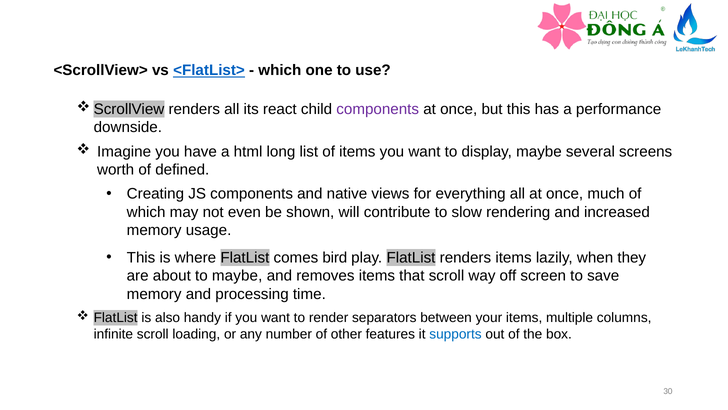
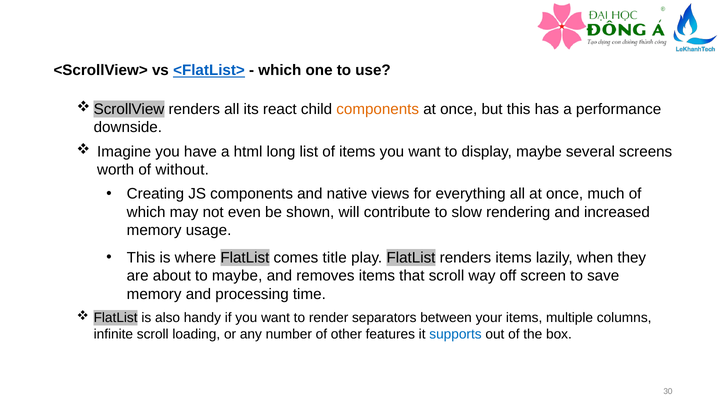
components at (378, 109) colour: purple -> orange
defined: defined -> without
bird: bird -> title
